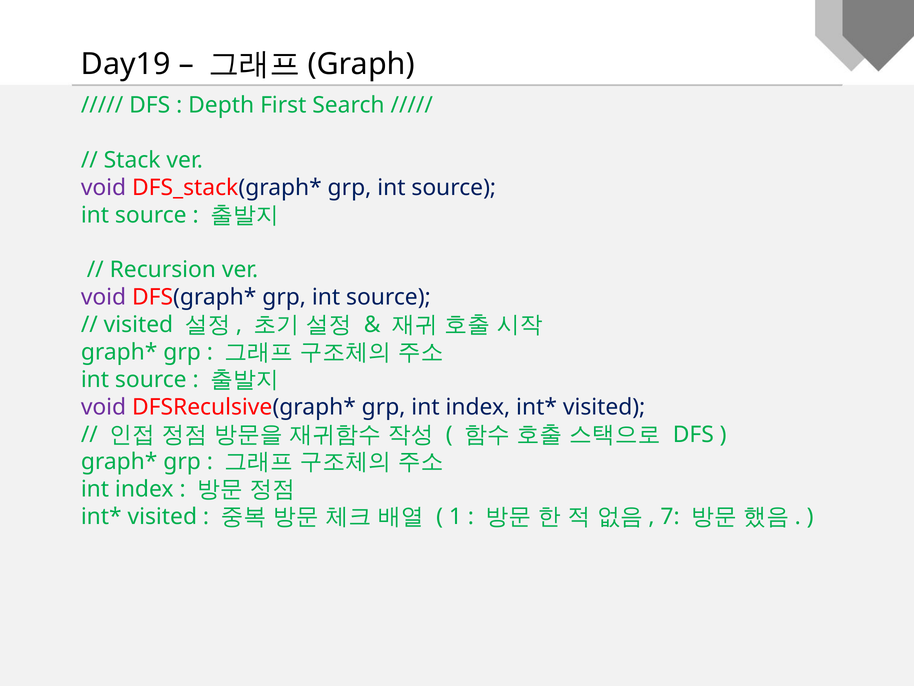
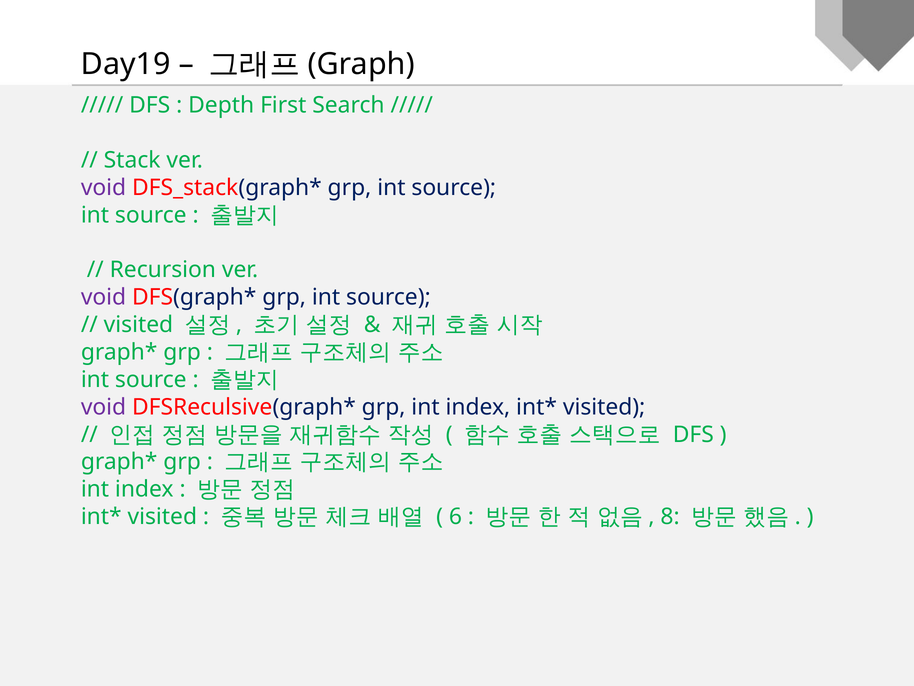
1: 1 -> 6
7: 7 -> 8
